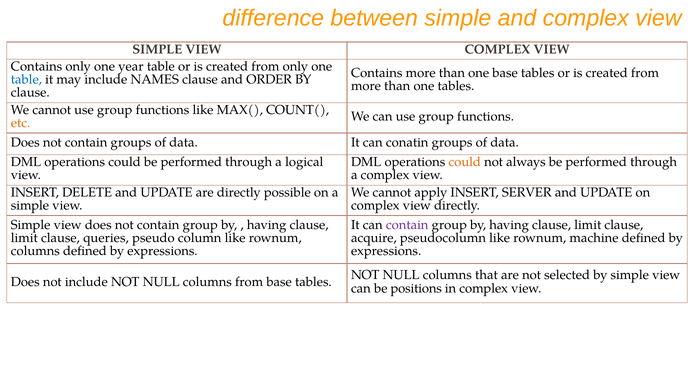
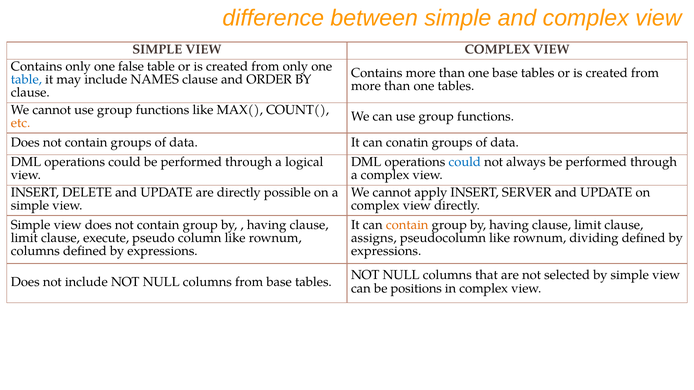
year: year -> false
could at (465, 162) colour: orange -> blue
contain at (407, 225) colour: purple -> orange
queries: queries -> execute
acquire: acquire -> assigns
machine: machine -> dividing
